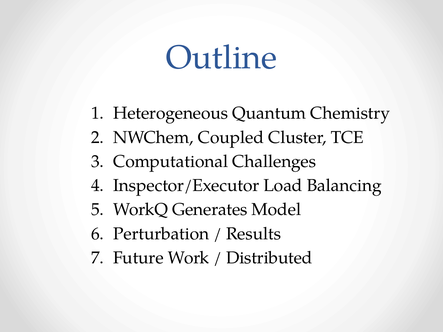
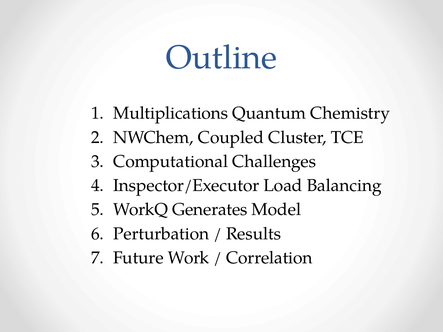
Heterogeneous: Heterogeneous -> Multiplications
Distributed: Distributed -> Correlation
